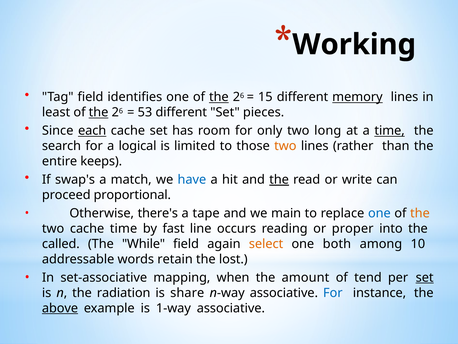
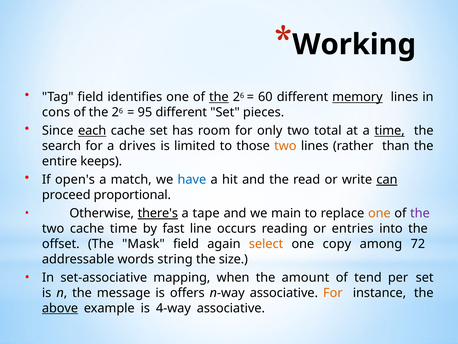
15: 15 -> 60
least: least -> cons
the at (99, 112) underline: present -> none
53: 53 -> 95
long: long -> total
logical: logical -> drives
swap's: swap's -> open's
the at (279, 179) underline: present -> none
can underline: none -> present
there's underline: none -> present
one at (379, 213) colour: blue -> orange
the at (420, 213) colour: orange -> purple
proper: proper -> entries
called: called -> offset
While: While -> Mask
both: both -> copy
10: 10 -> 72
retain: retain -> string
lost: lost -> size
set at (425, 277) underline: present -> none
radiation: radiation -> message
share: share -> offers
For at (333, 292) colour: blue -> orange
1-way: 1-way -> 4-way
